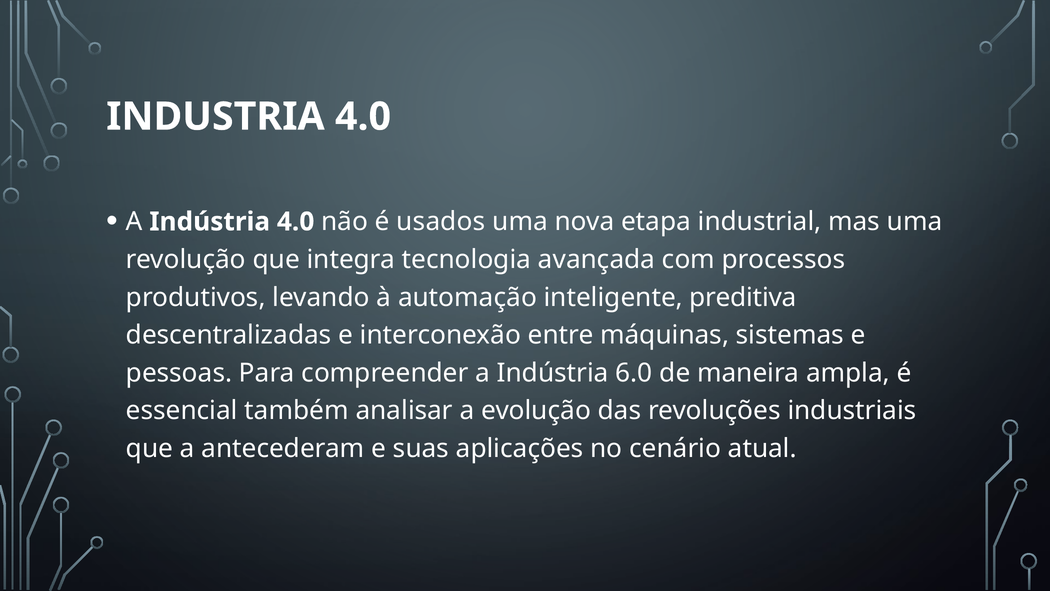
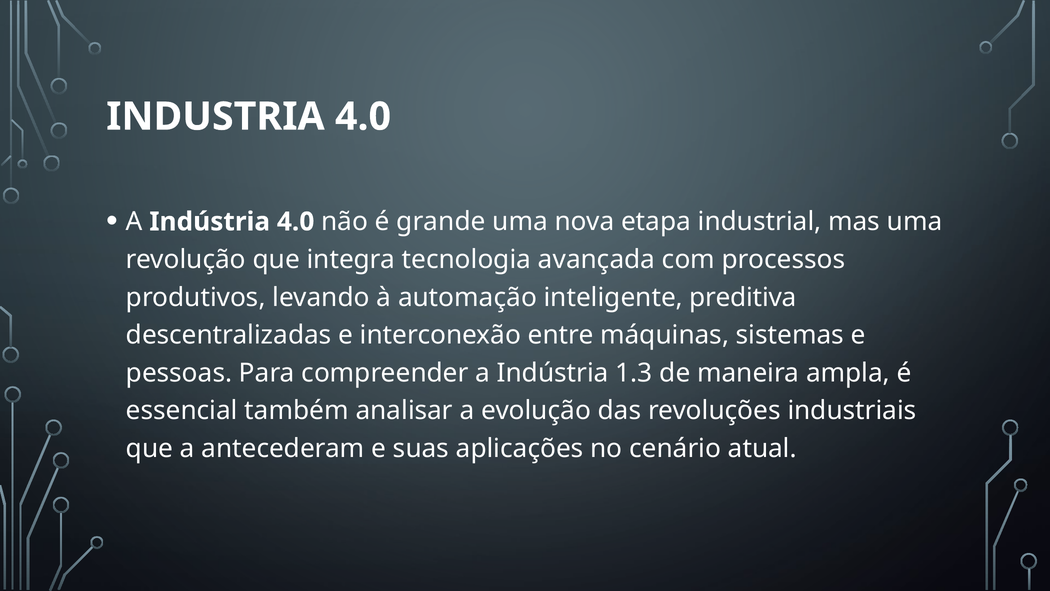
usados: usados -> grande
6.0: 6.0 -> 1.3
